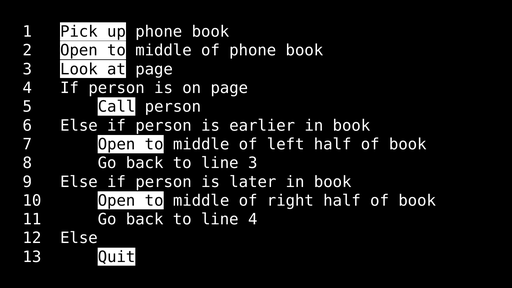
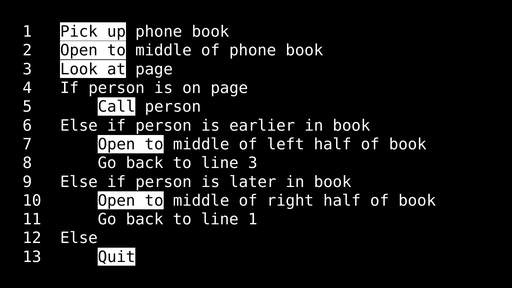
line 4: 4 -> 1
